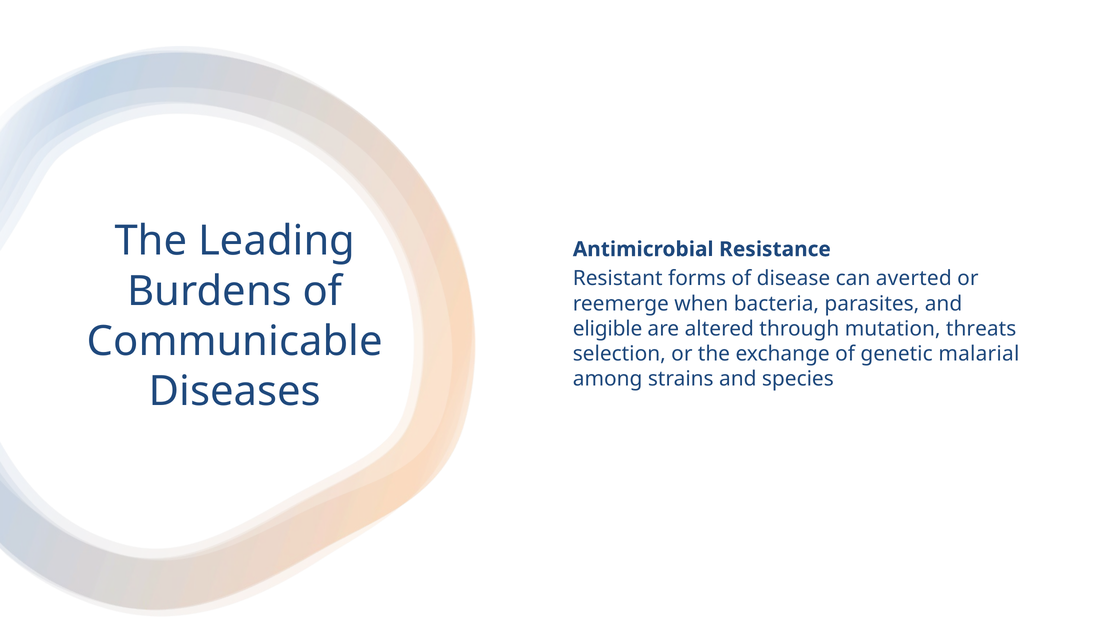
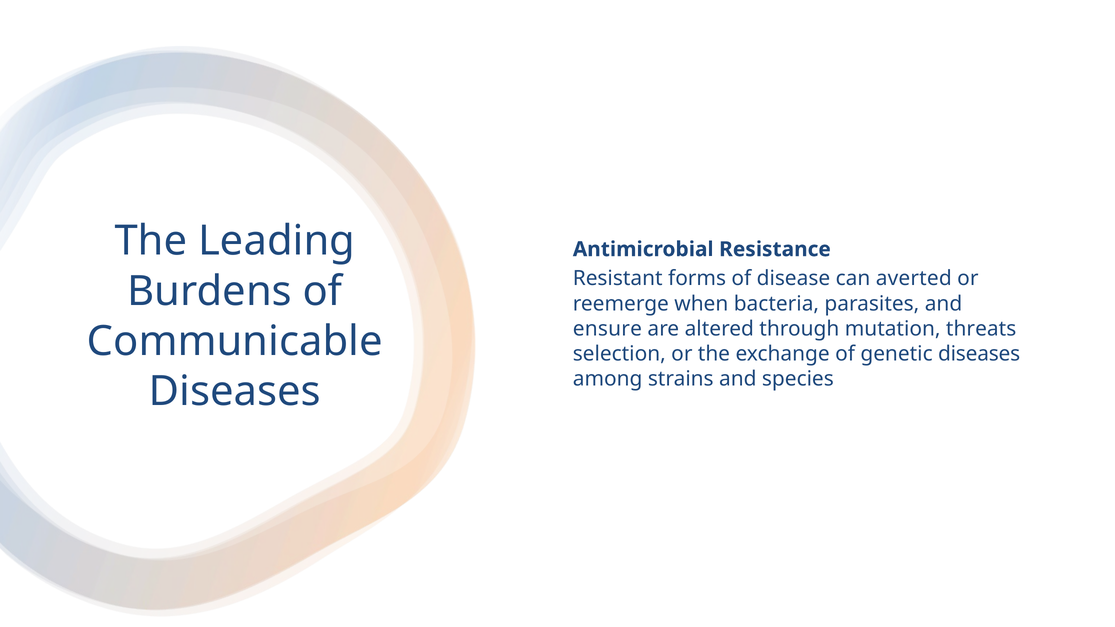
eligible: eligible -> ensure
genetic malarial: malarial -> diseases
